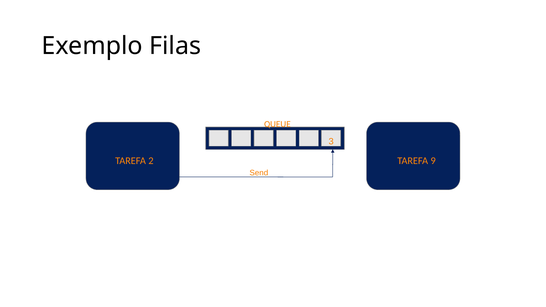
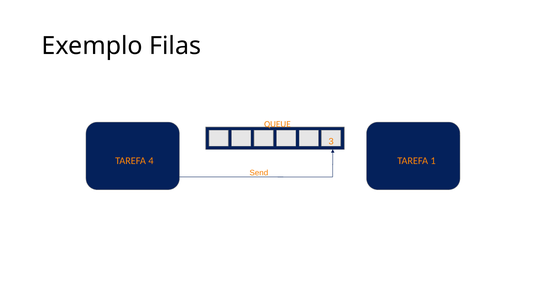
2: 2 -> 4
9: 9 -> 1
